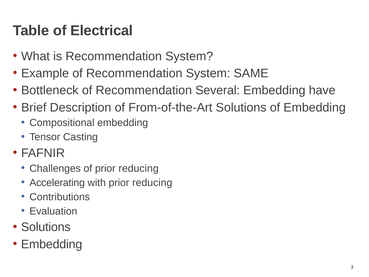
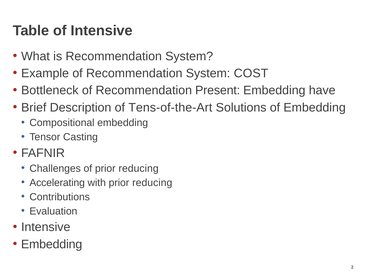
of Electrical: Electrical -> Intensive
SAME: SAME -> COST
Several: Several -> Present
From-of-the-Art: From-of-the-Art -> Tens-of-the-Art
Solutions at (46, 227): Solutions -> Intensive
